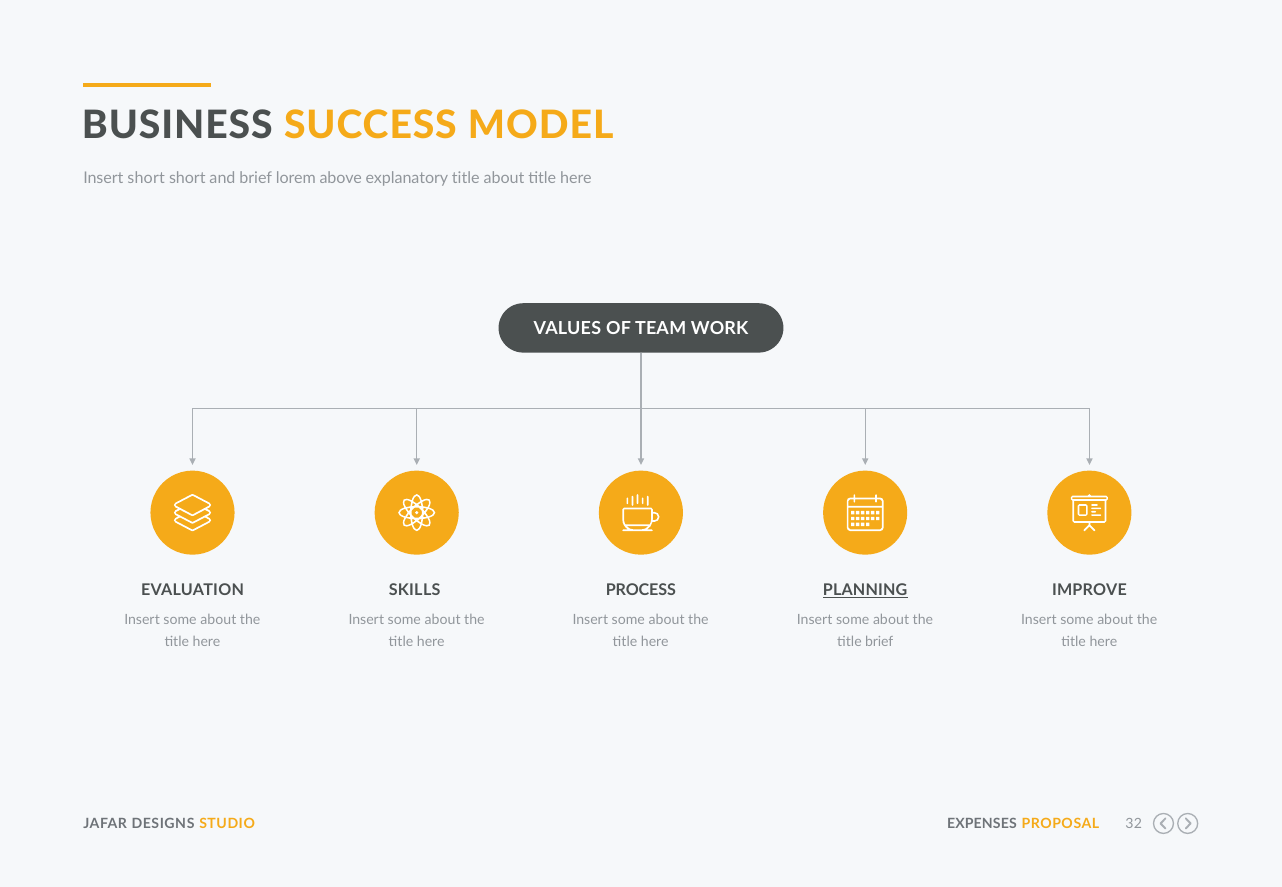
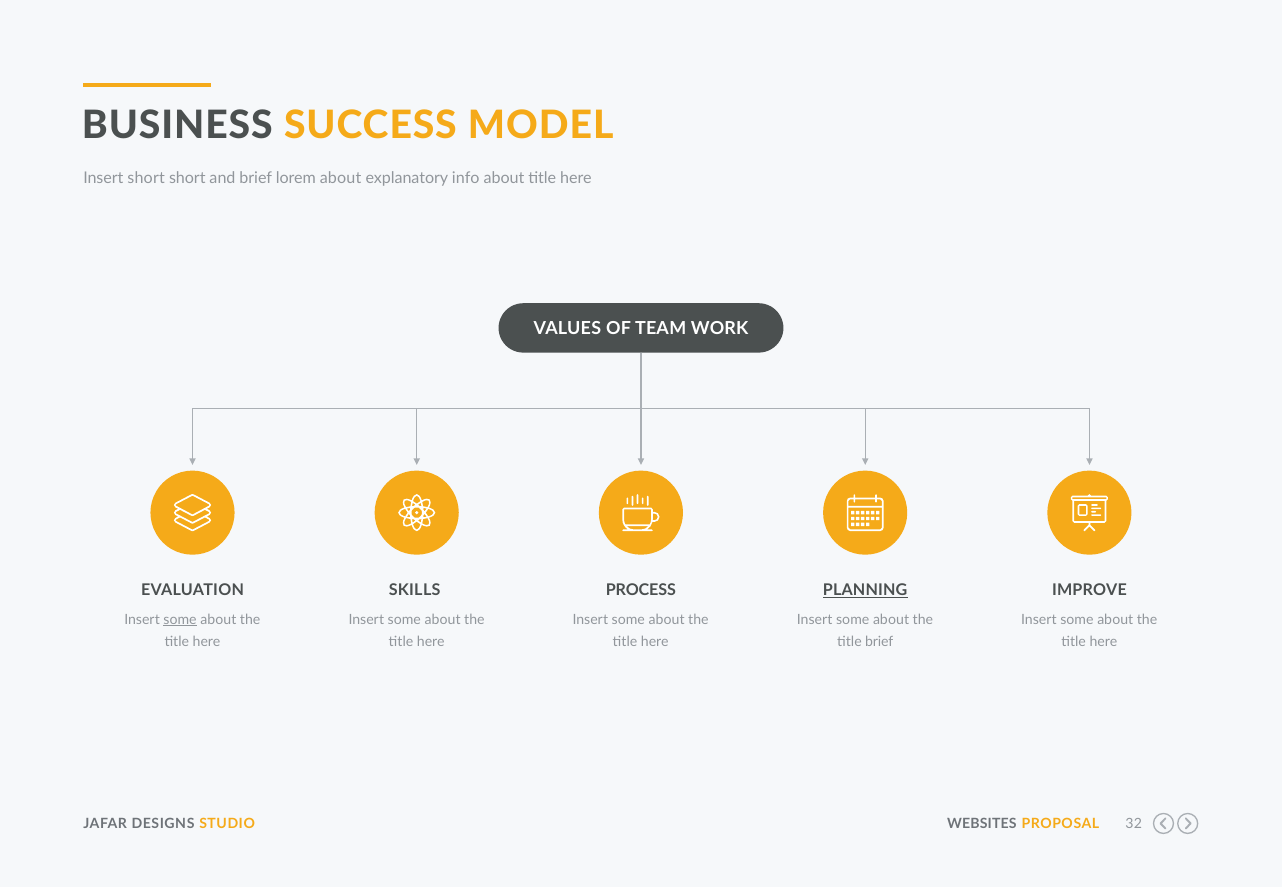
lorem above: above -> about
explanatory title: title -> info
some at (180, 620) underline: none -> present
EXPENSES: EXPENSES -> WEBSITES
